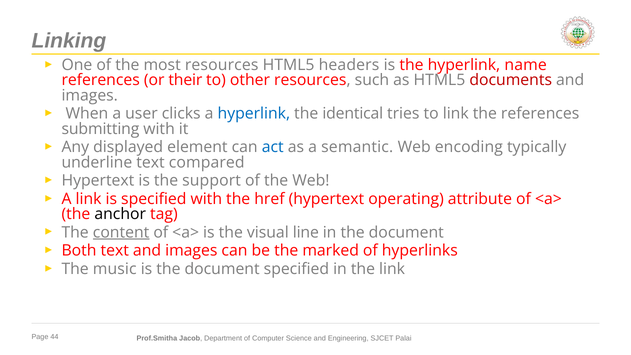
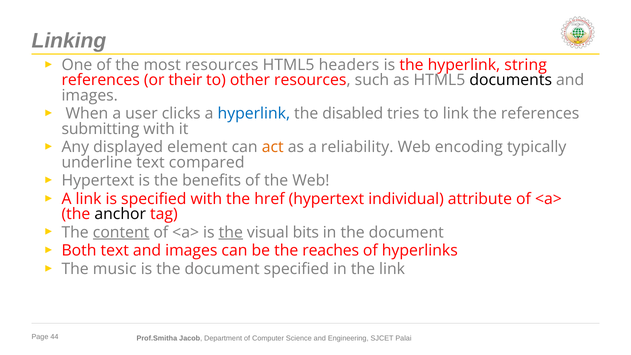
name: name -> string
documents colour: red -> black
identical: identical -> disabled
act colour: blue -> orange
semantic: semantic -> reliability
support: support -> benefits
operating: operating -> individual
the at (231, 232) underline: none -> present
line: line -> bits
marked: marked -> reaches
